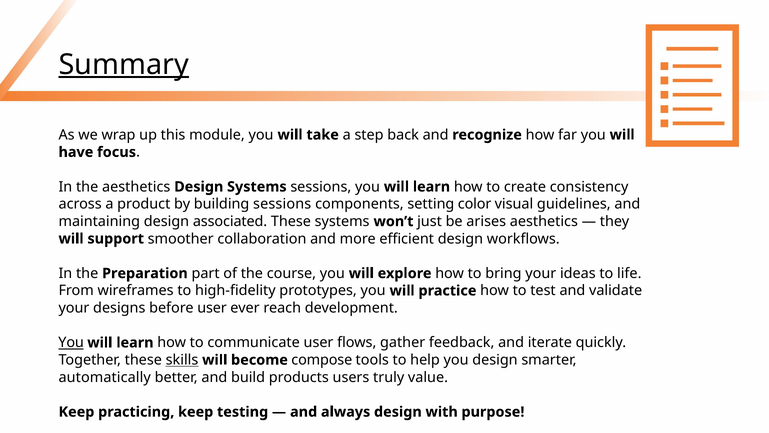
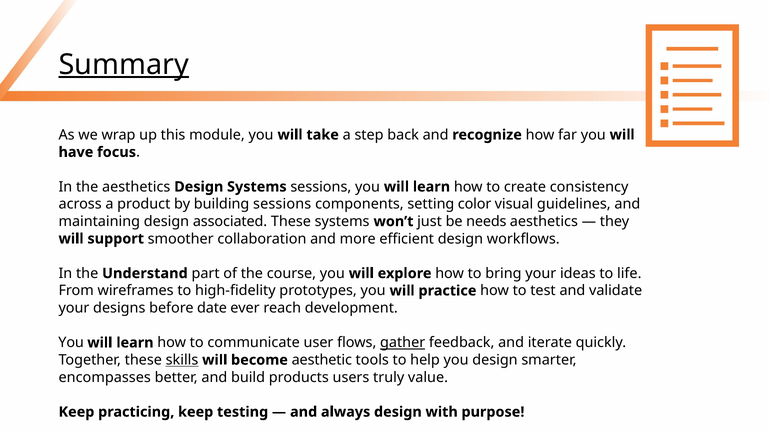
arises: arises -> needs
Preparation: Preparation -> Understand
before user: user -> date
You at (71, 342) underline: present -> none
gather underline: none -> present
compose: compose -> aesthetic
automatically: automatically -> encompasses
